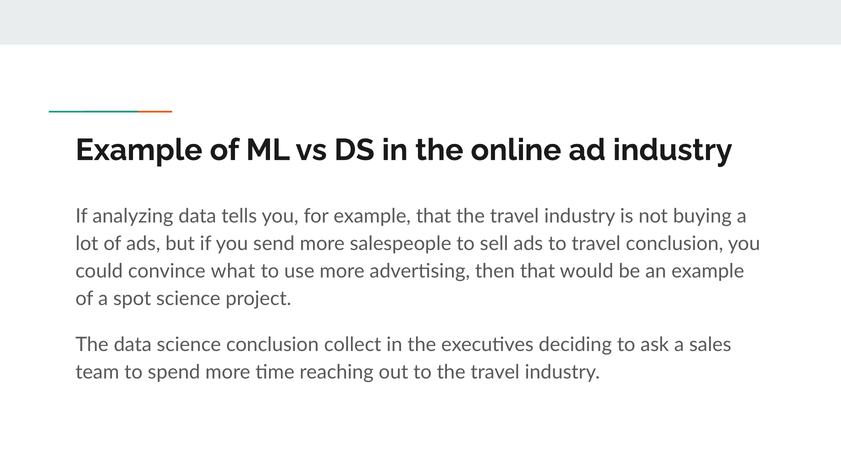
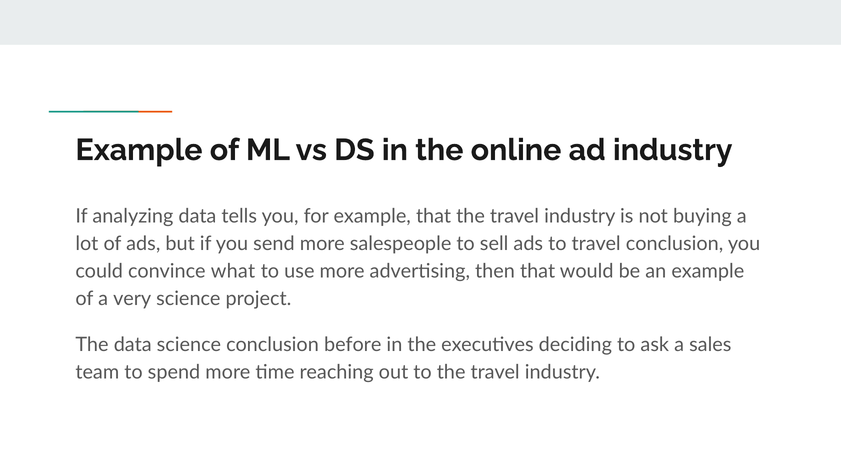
spot: spot -> very
collect: collect -> before
